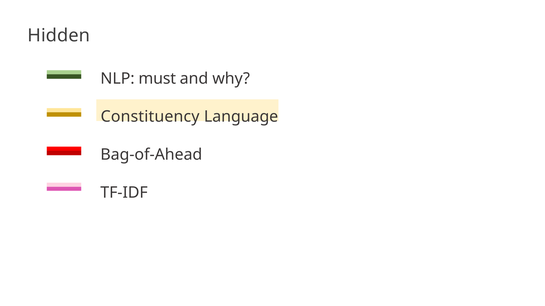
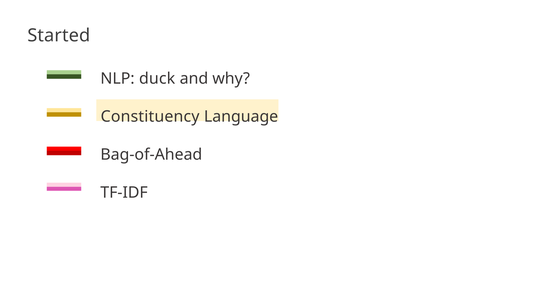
Hidden: Hidden -> Started
must: must -> duck
